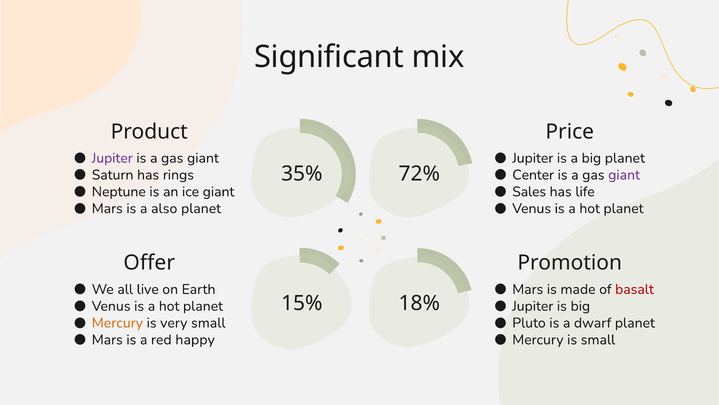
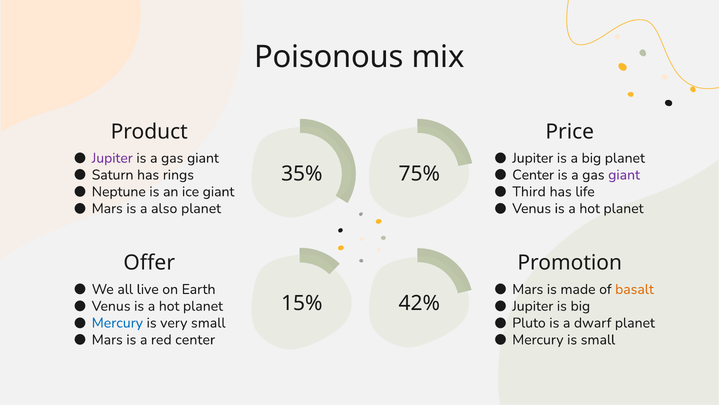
Significant: Significant -> Poisonous
72%: 72% -> 75%
Sales: Sales -> Third
basalt colour: red -> orange
18%: 18% -> 42%
Mercury at (117, 322) colour: orange -> blue
red happy: happy -> center
